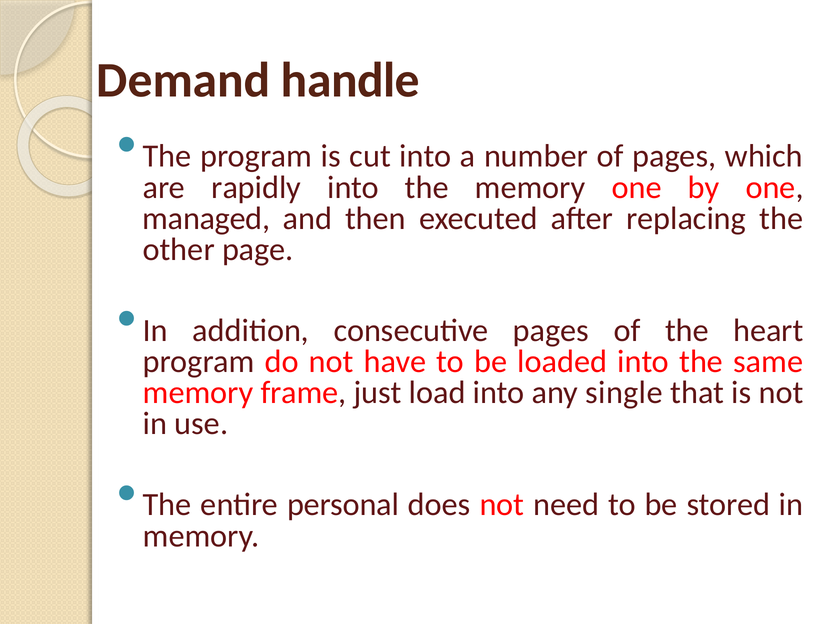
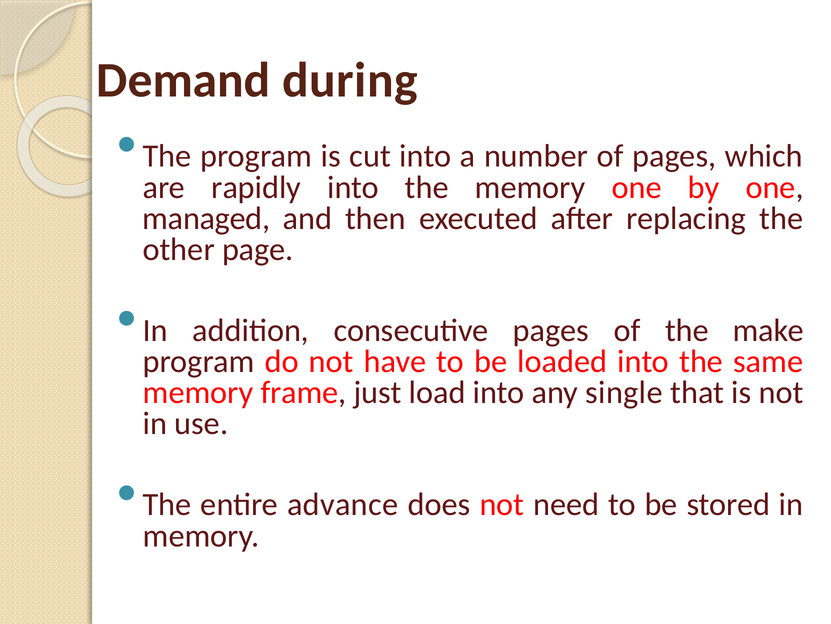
handle: handle -> during
heart: heart -> make
personal: personal -> advance
